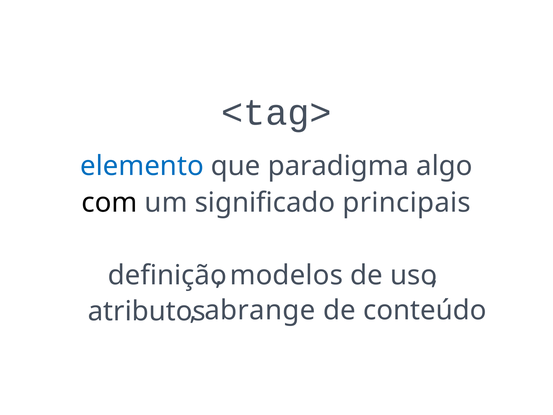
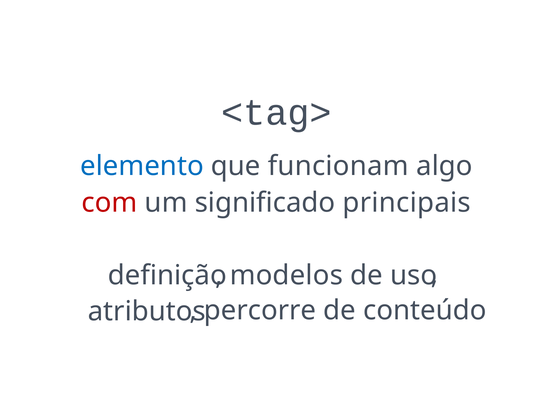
paradigma: paradigma -> funcionam
com colour: black -> red
abrange: abrange -> percorre
